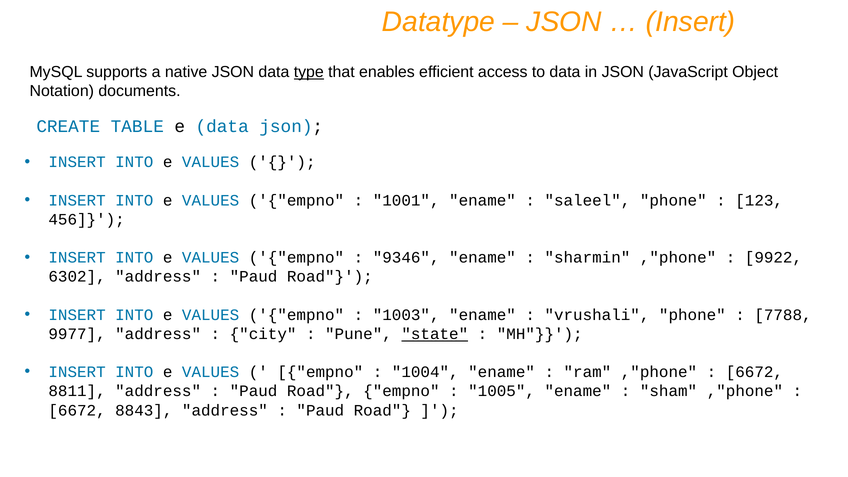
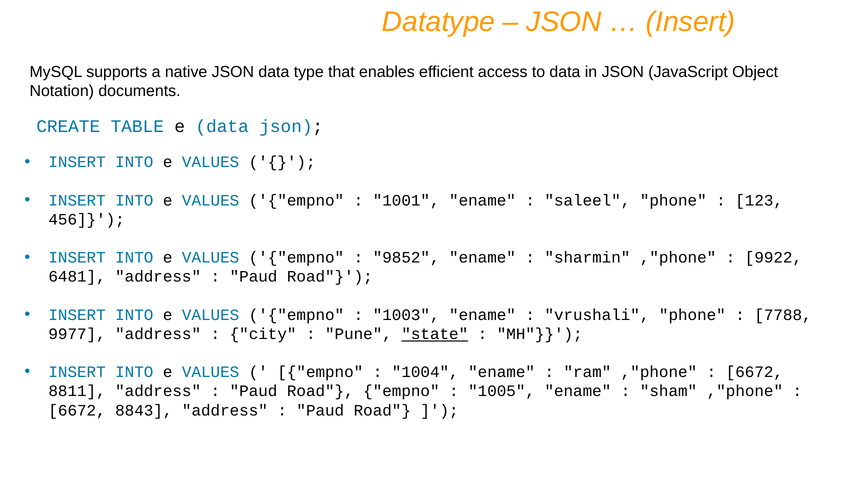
type underline: present -> none
9346: 9346 -> 9852
6302: 6302 -> 6481
